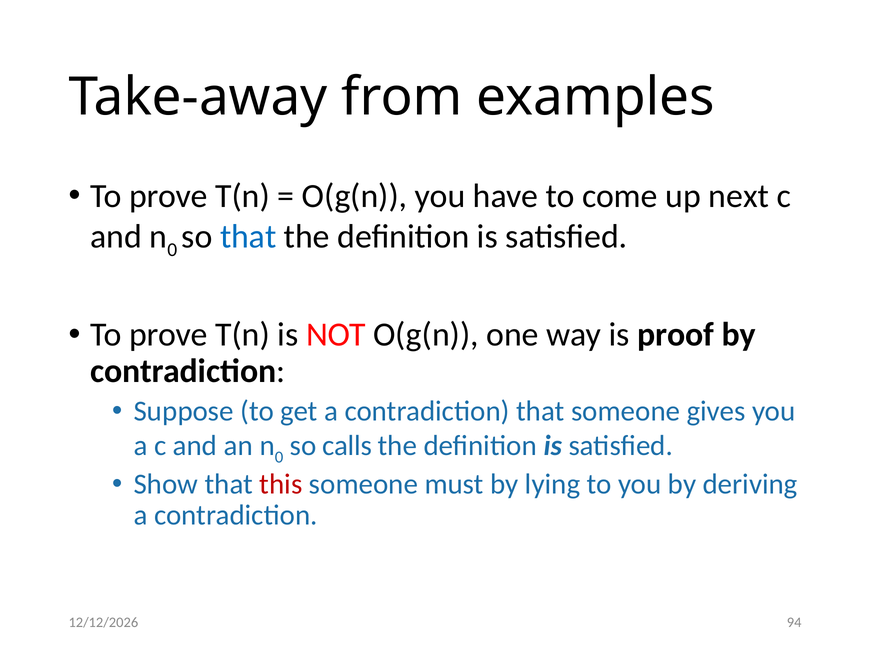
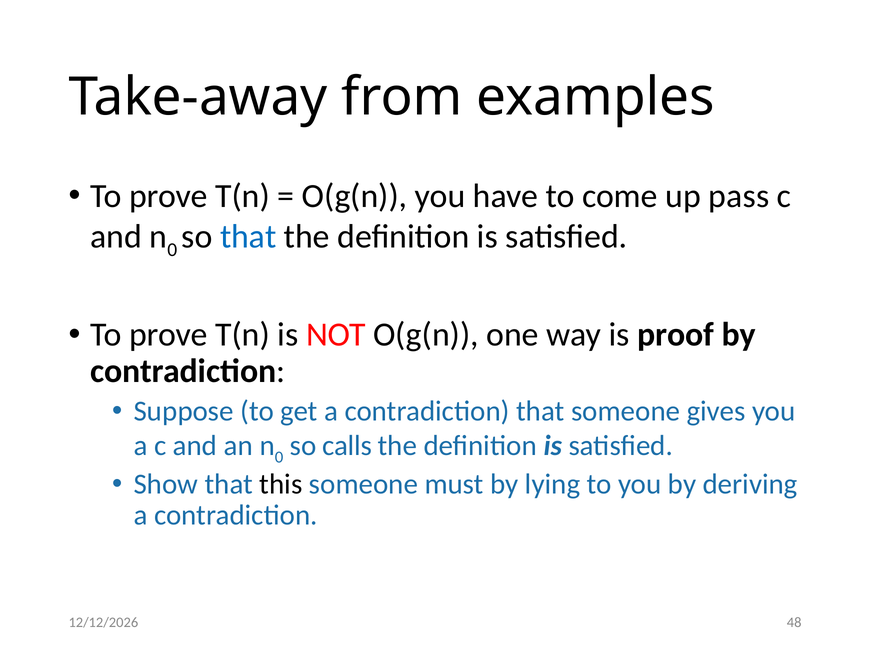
next: next -> pass
this colour: red -> black
94: 94 -> 48
